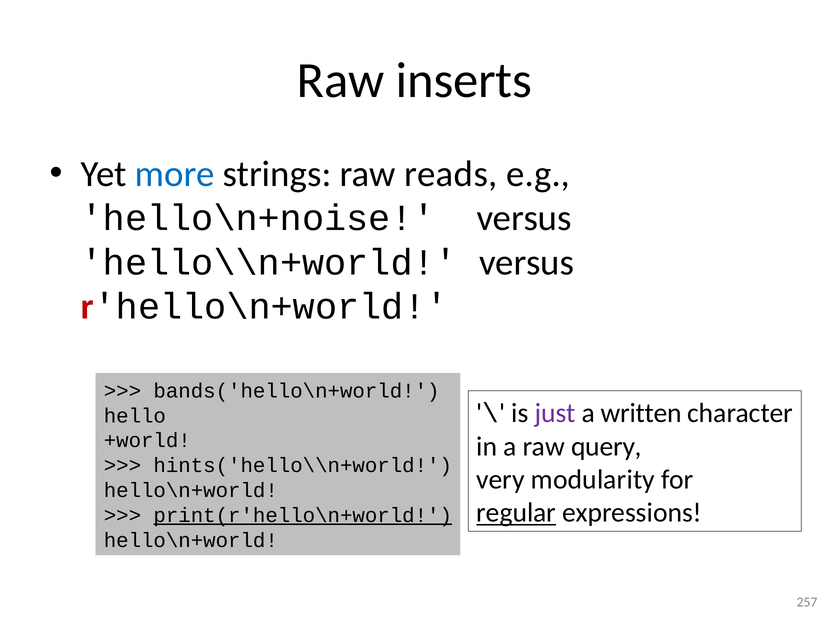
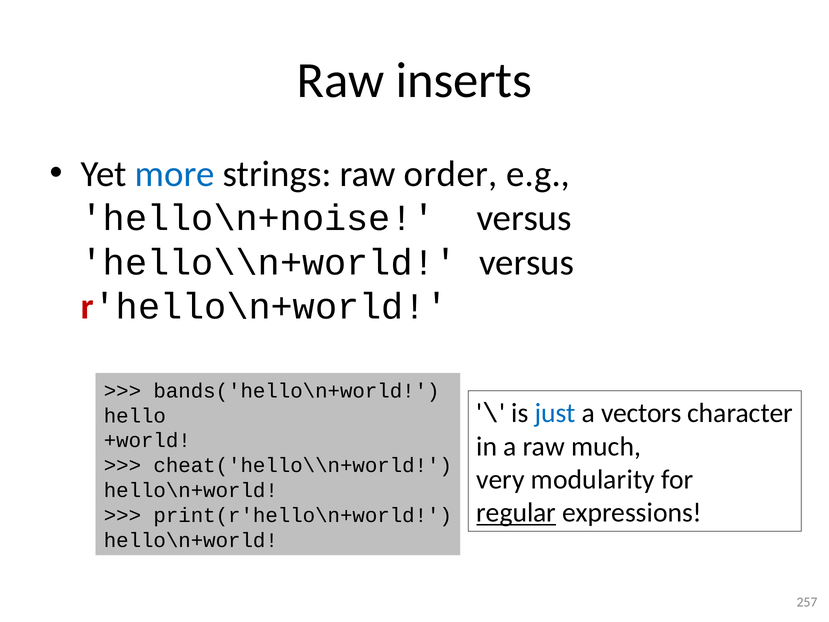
reads: reads -> order
just colour: purple -> blue
written: written -> vectors
query: query -> much
hints('hello\\n+world: hints('hello\\n+world -> cheat('hello\\n+world
print(r'hello\n+world underline: present -> none
